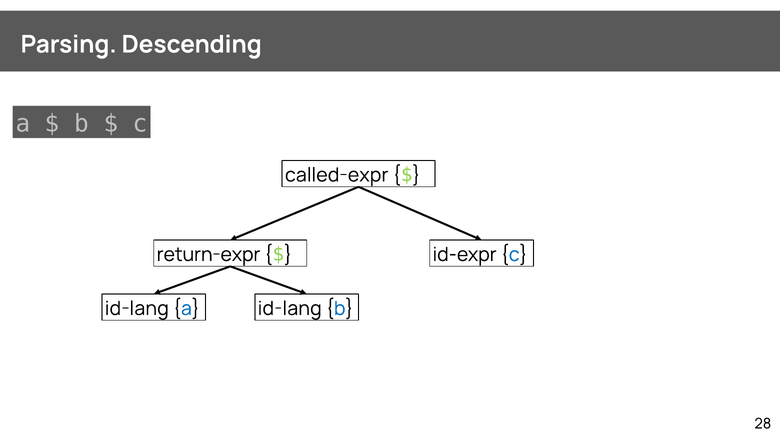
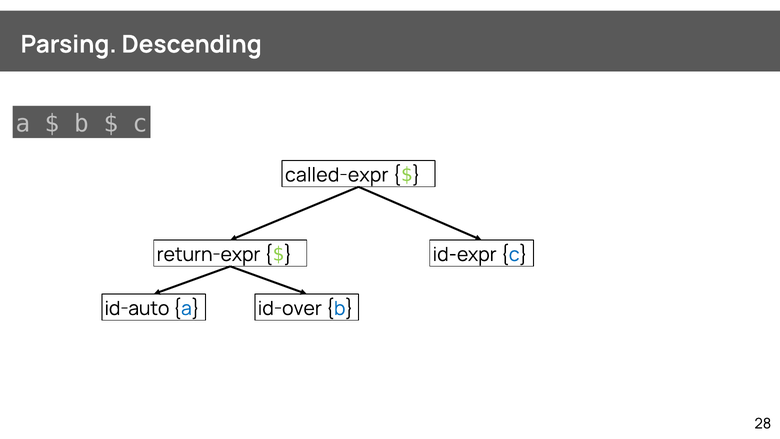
id-lang at (137, 308): id-lang -> id-auto
a id-lang: id-lang -> id-over
